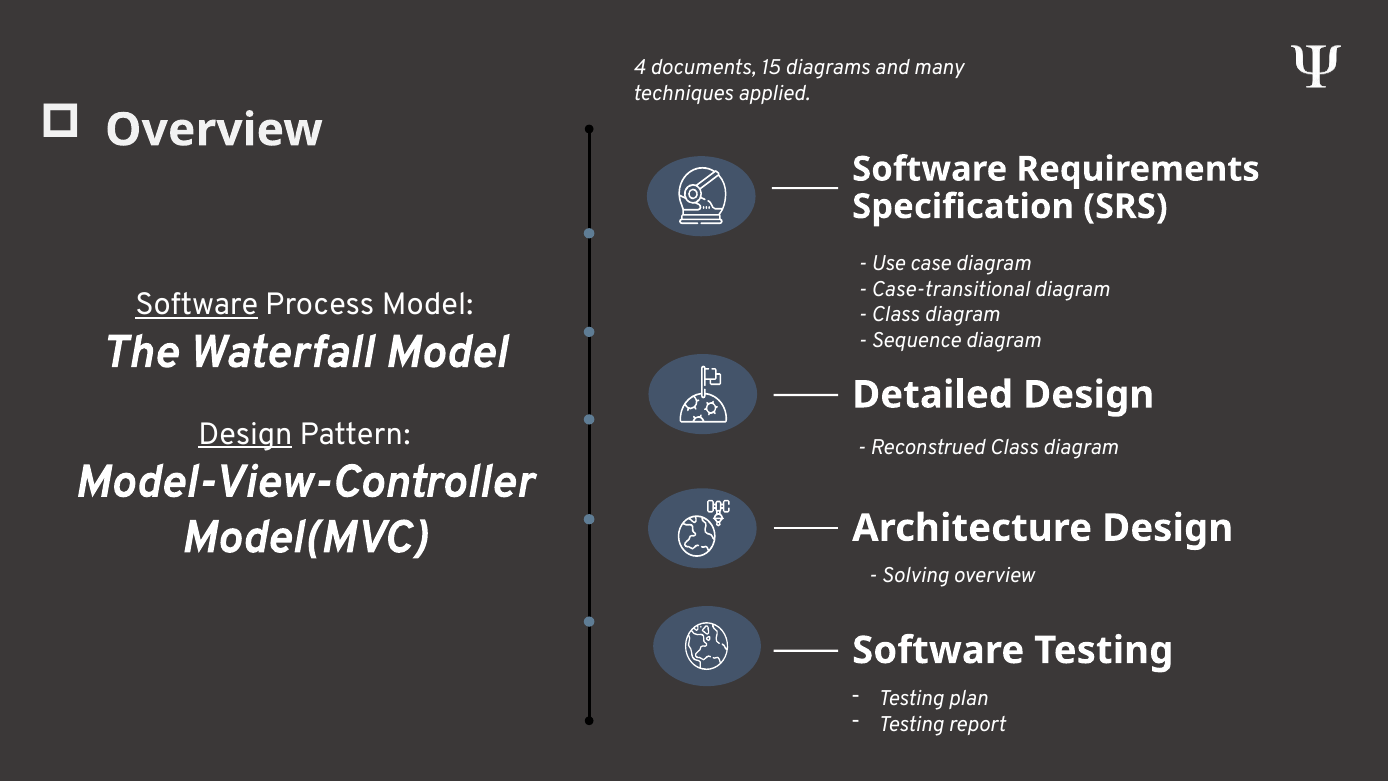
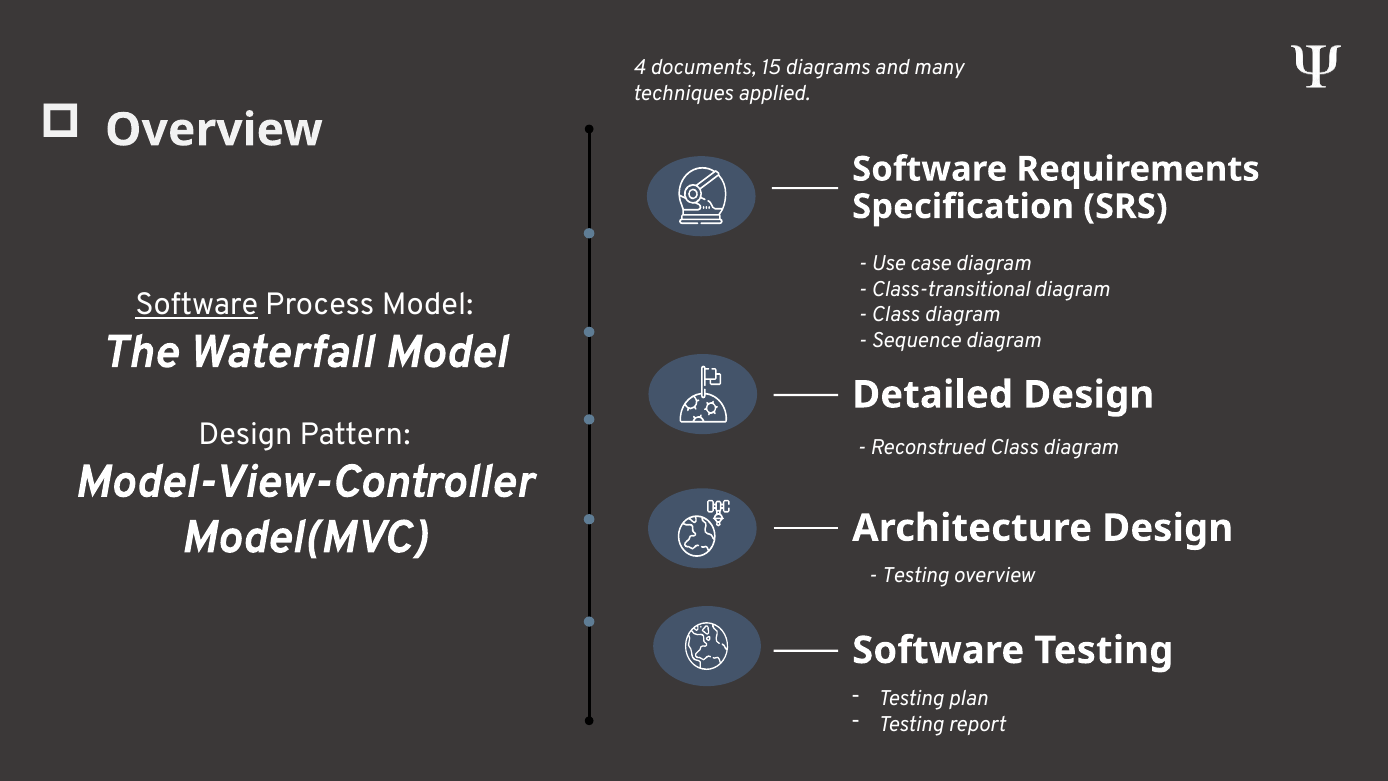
Case-transitional: Case-transitional -> Class-transitional
Design at (245, 434) underline: present -> none
Solving at (915, 576): Solving -> Testing
